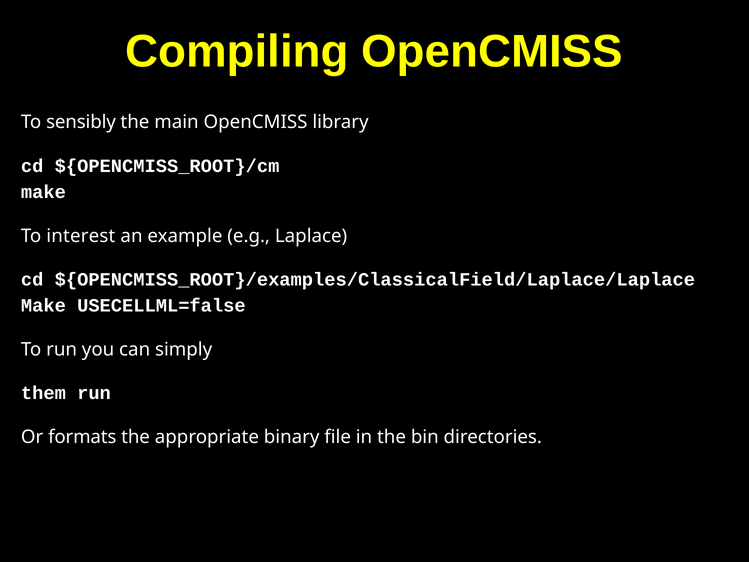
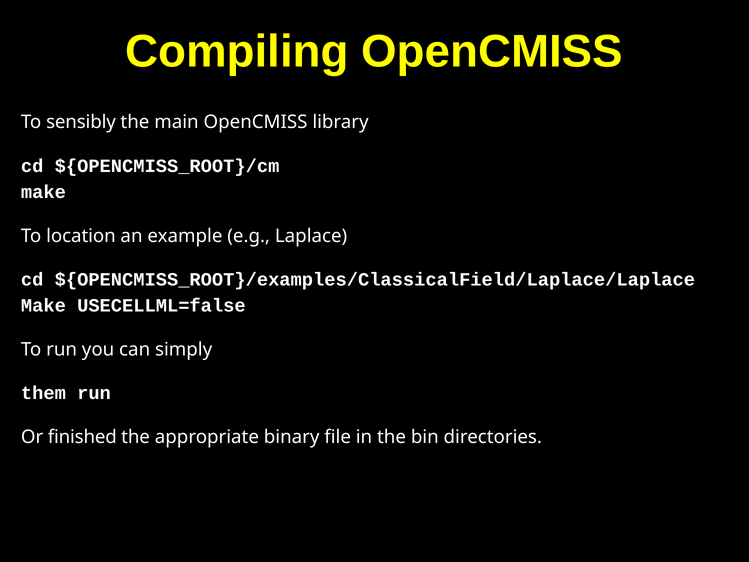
interest: interest -> location
formats: formats -> finished
